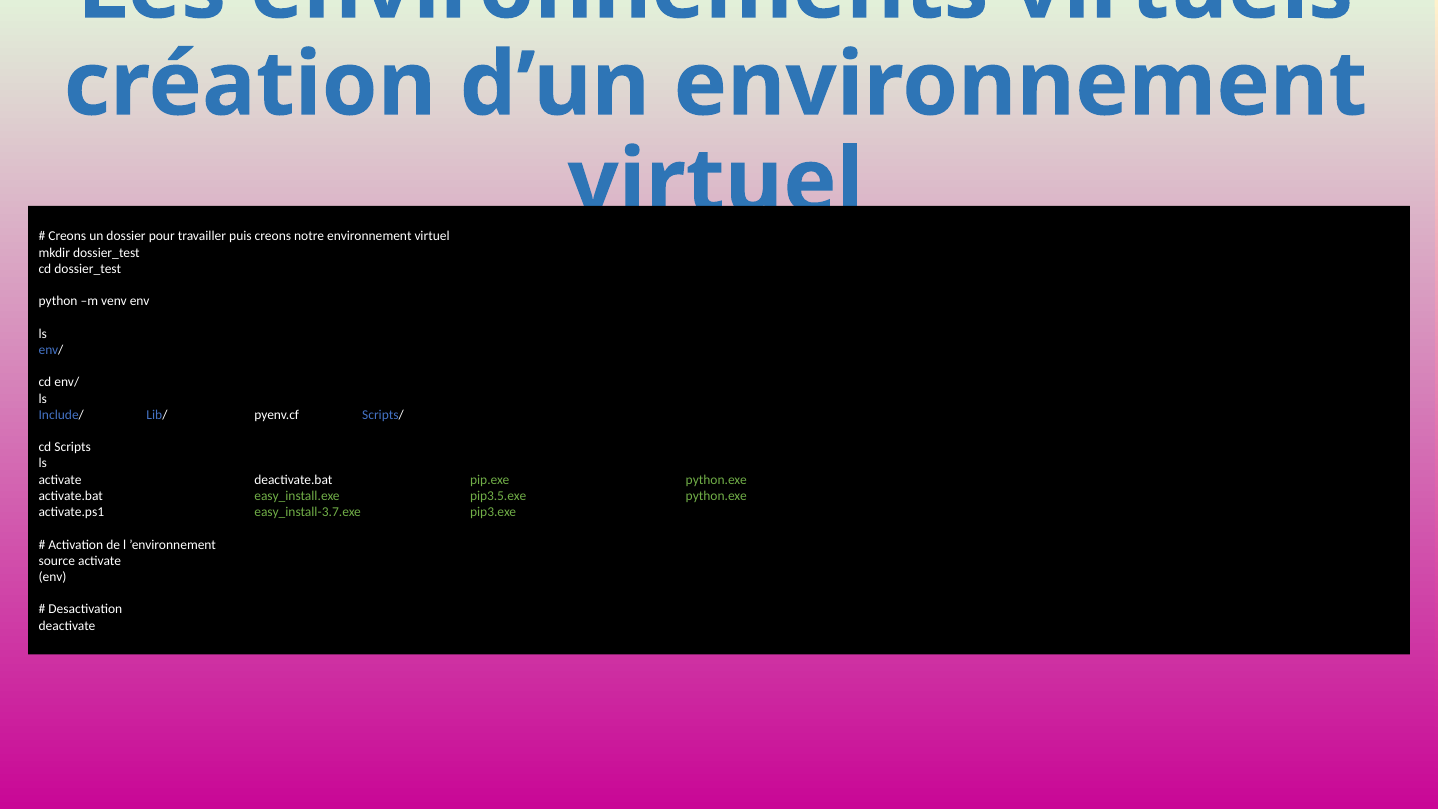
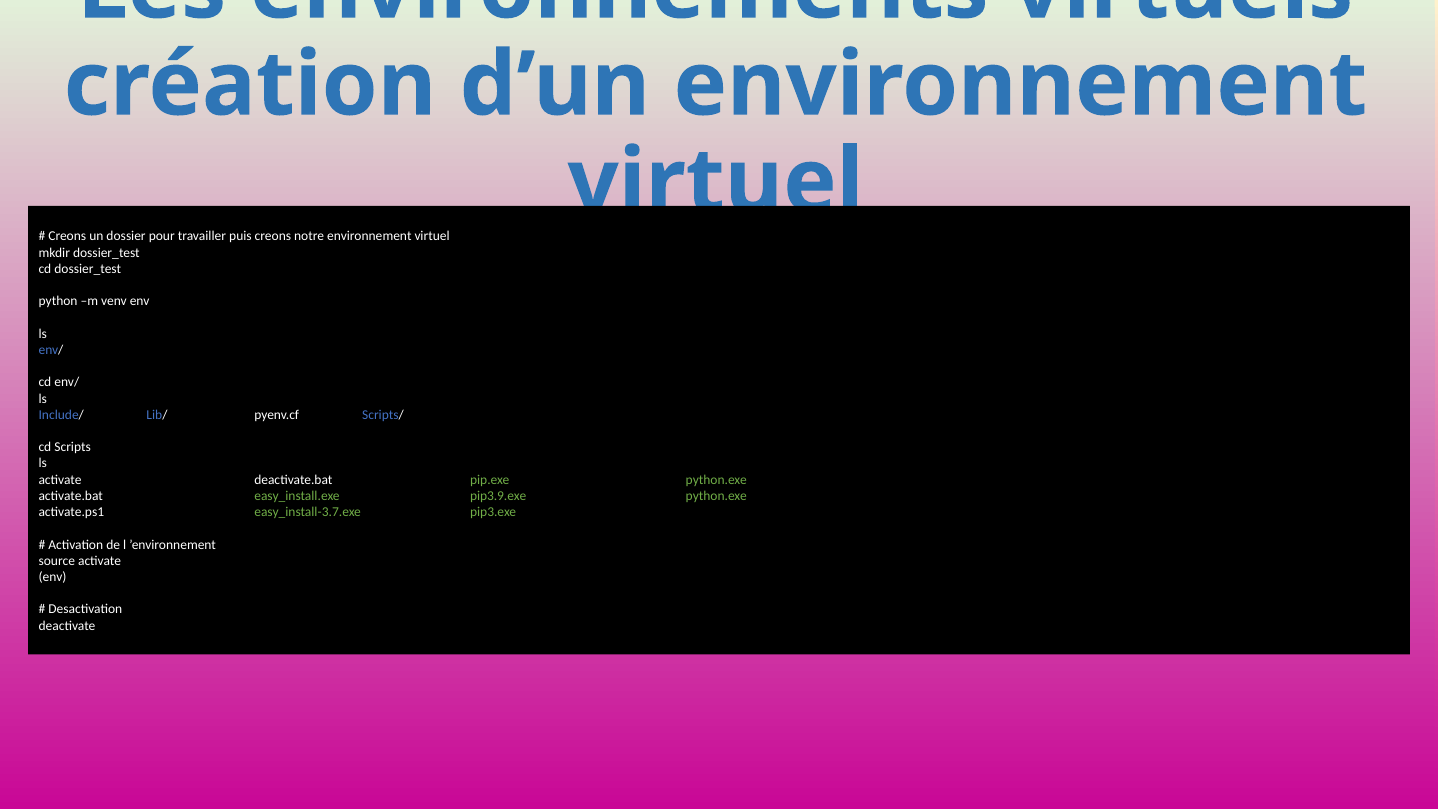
pip3.5.exe: pip3.5.exe -> pip3.9.exe
